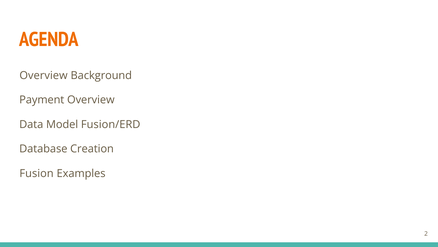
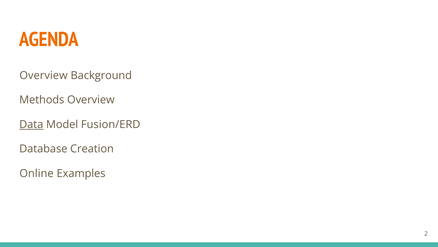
Payment: Payment -> Methods
Data underline: none -> present
Fusion: Fusion -> Online
